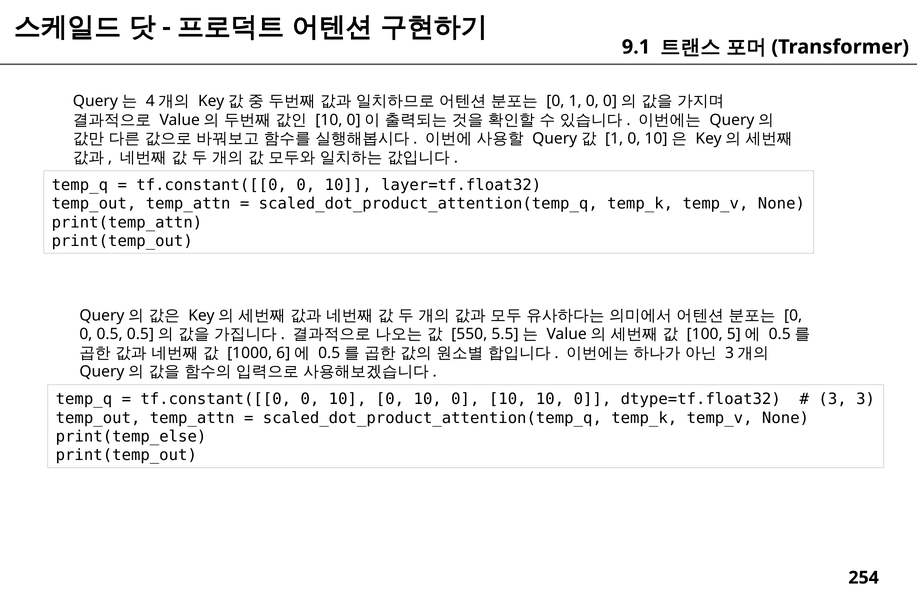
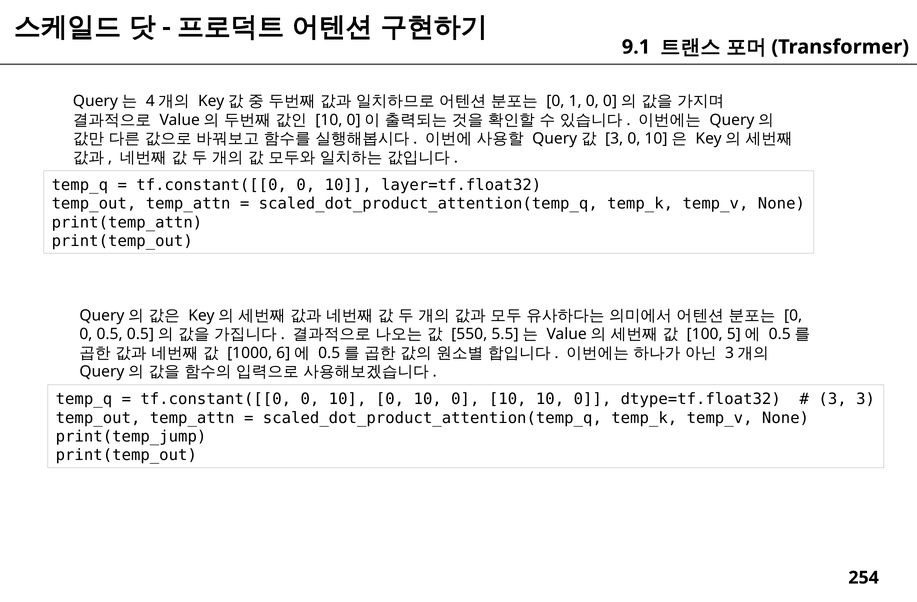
1 at (614, 139): 1 -> 3
print(temp_else: print(temp_else -> print(temp_jump
